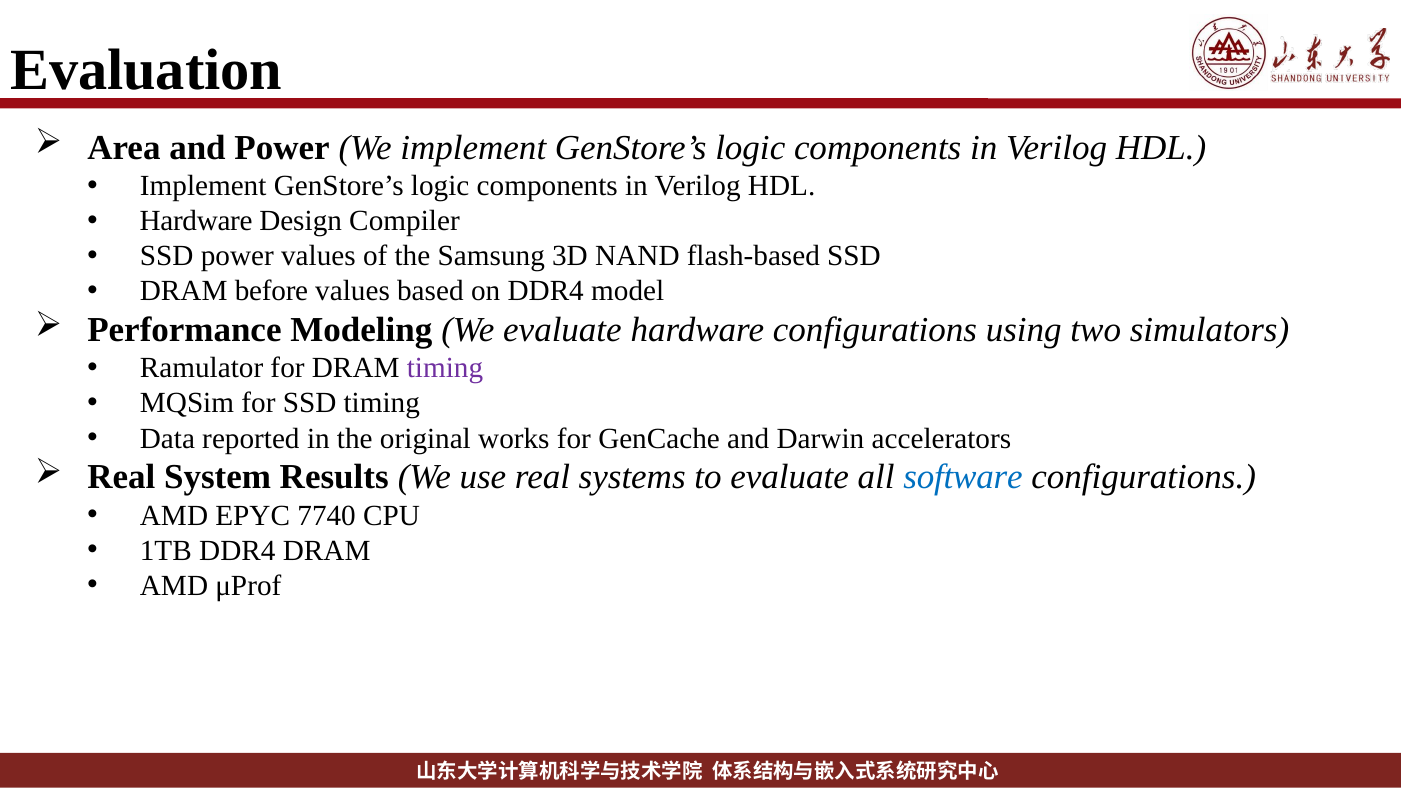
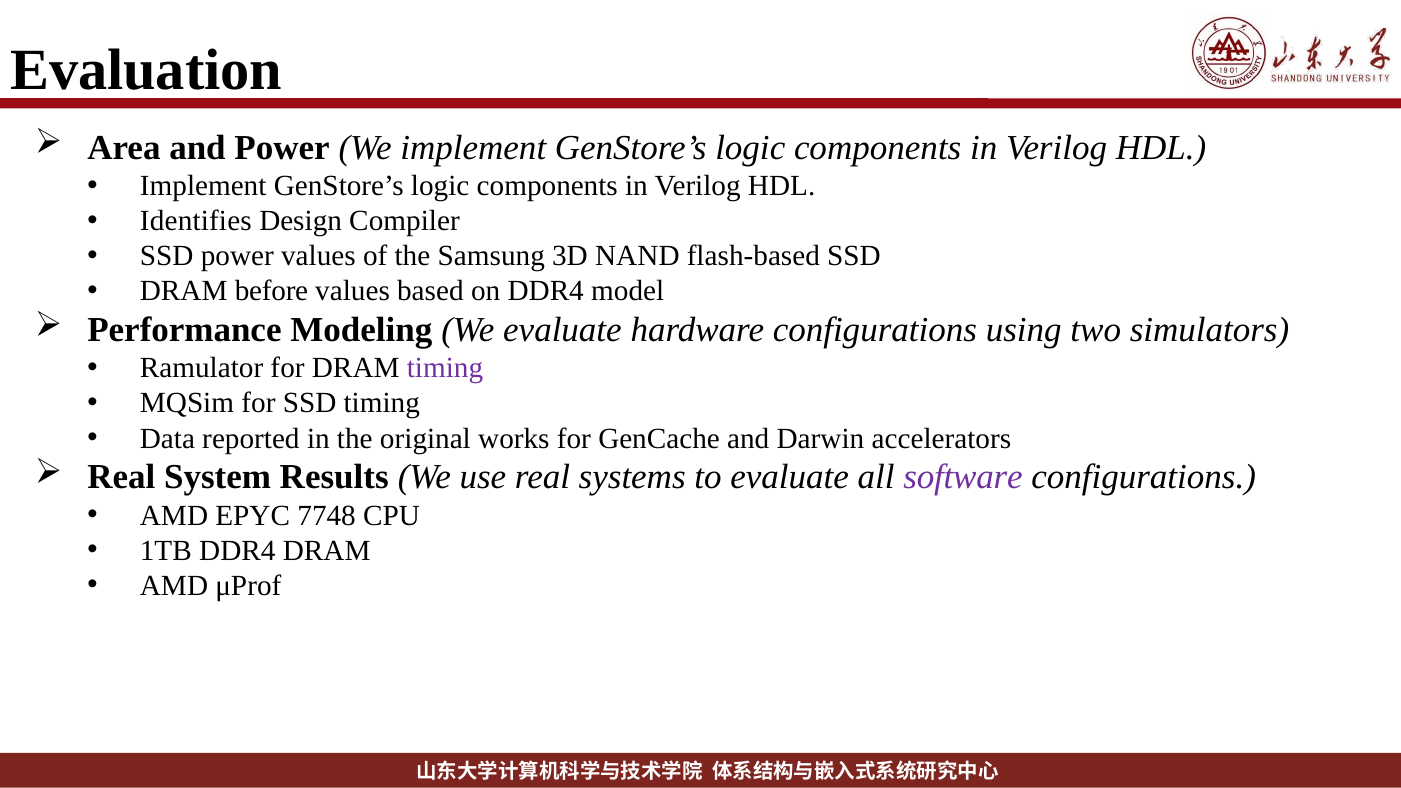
Hardware at (196, 221): Hardware -> Identifies
software colour: blue -> purple
7740: 7740 -> 7748
